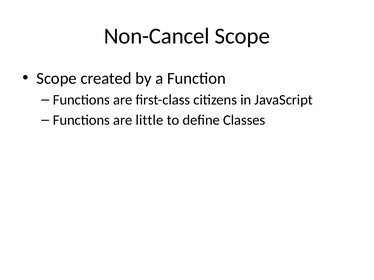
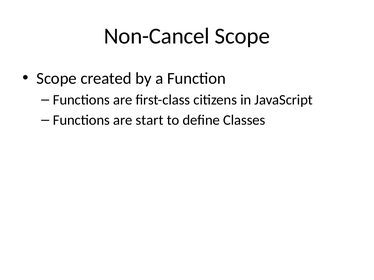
little: little -> start
